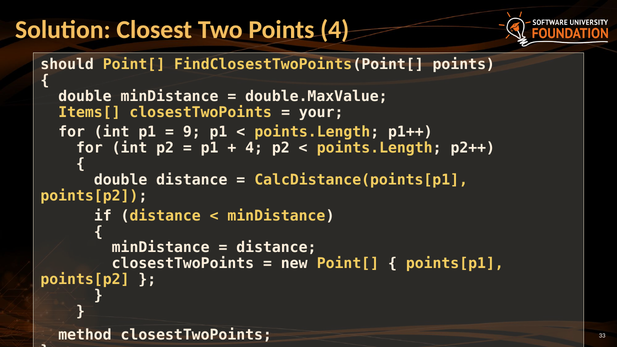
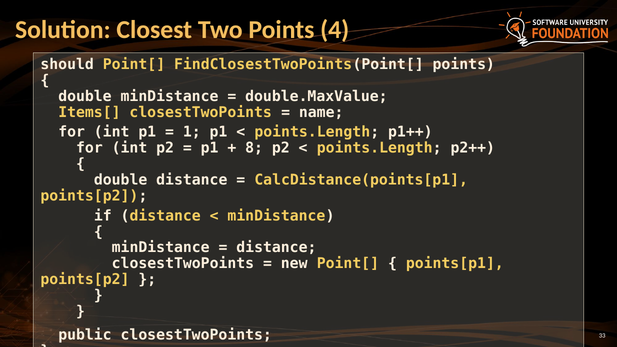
your: your -> name
9: 9 -> 1
4 at (254, 148): 4 -> 8
method: method -> public
